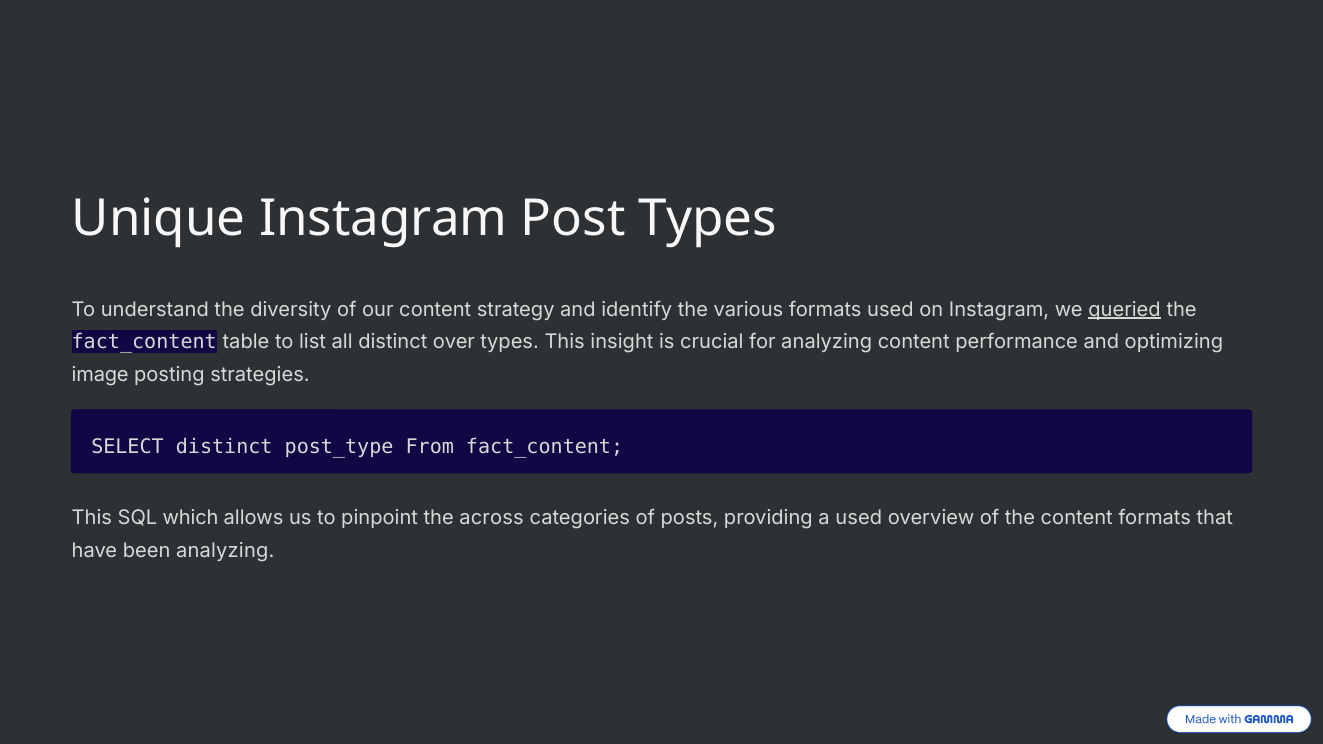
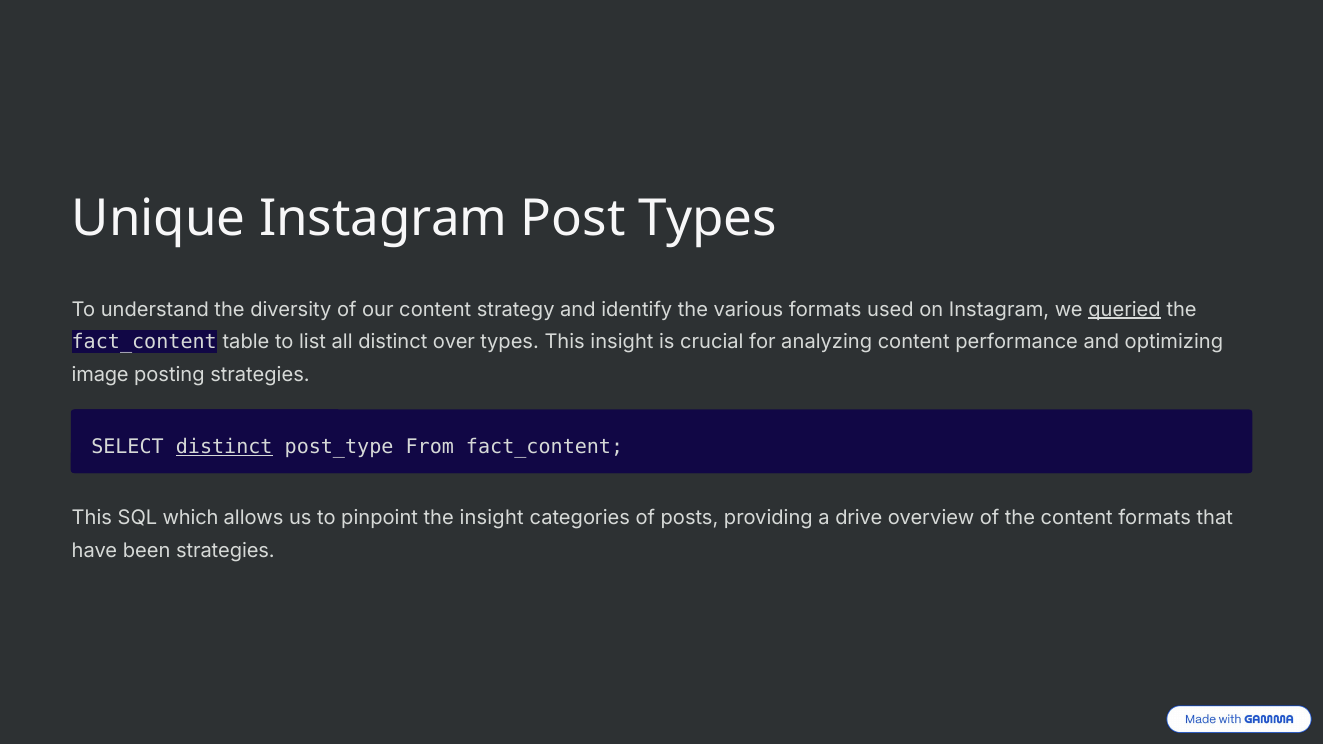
distinct at (224, 447) underline: none -> present
the across: across -> insight
a used: used -> drive
been analyzing: analyzing -> strategies
